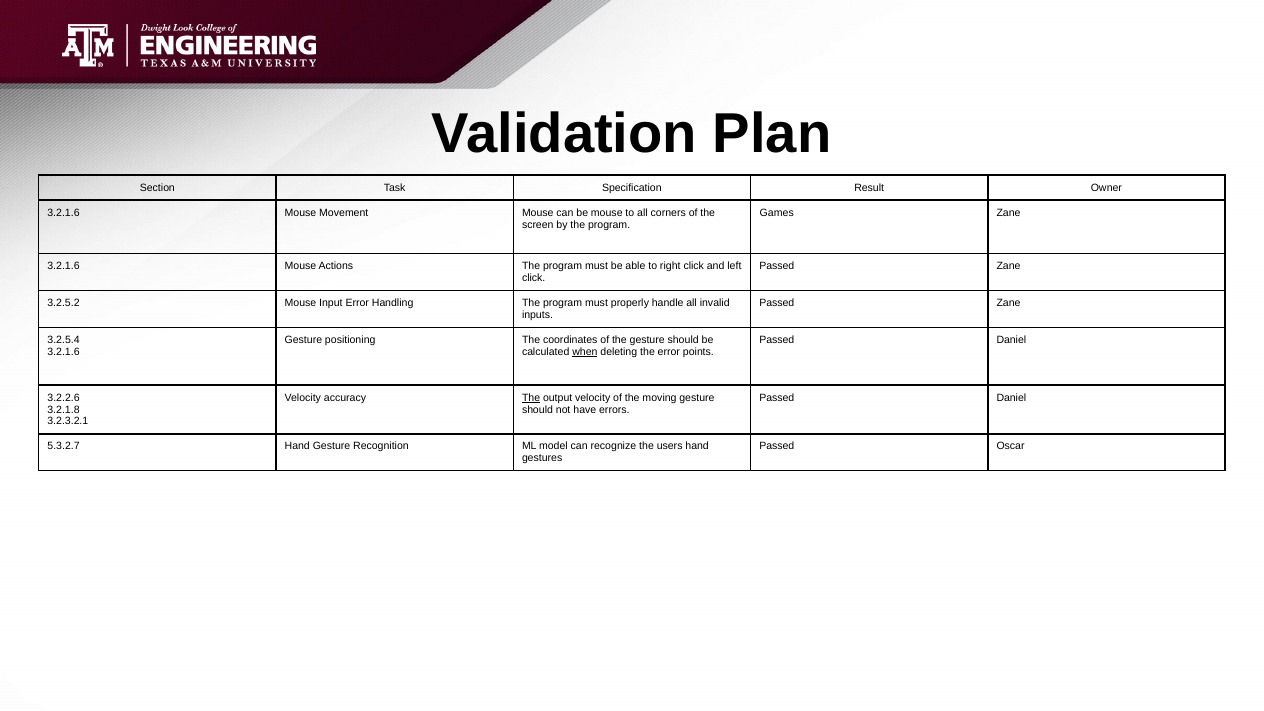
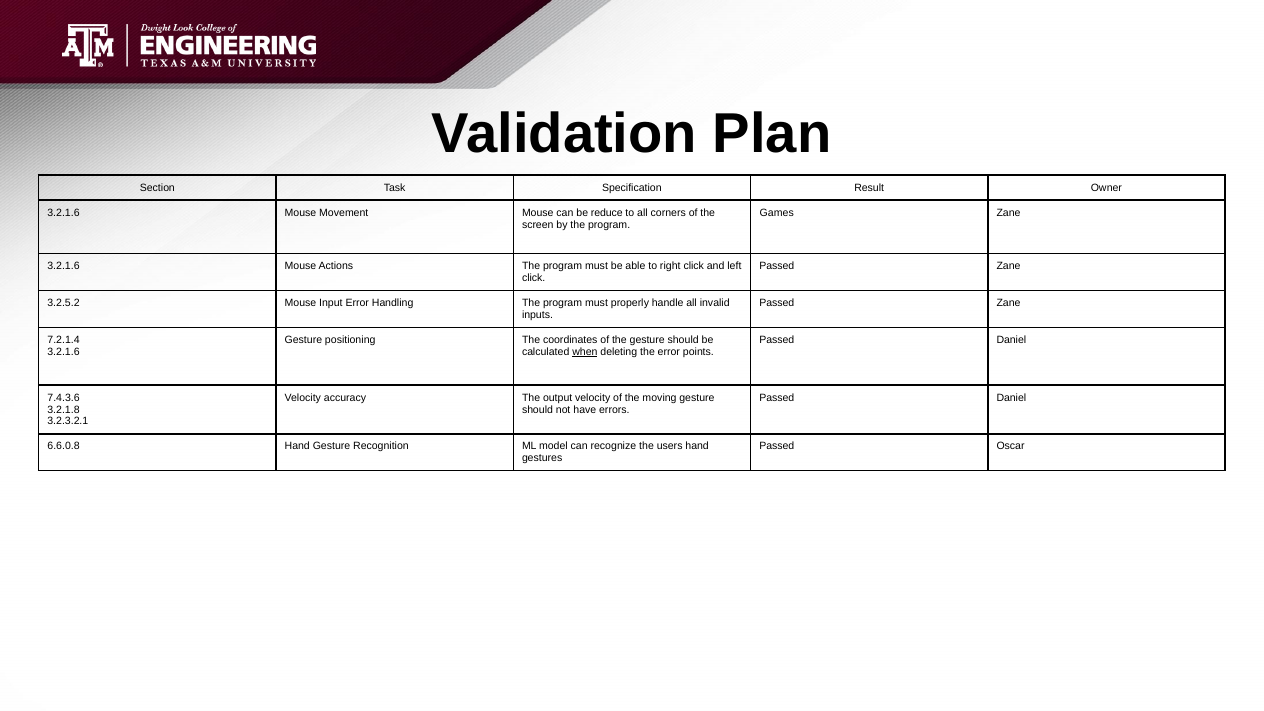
be mouse: mouse -> reduce
3.2.5.4: 3.2.5.4 -> 7.2.1.4
3.2.2.6: 3.2.2.6 -> 7.4.3.6
The at (531, 398) underline: present -> none
5.3.2.7: 5.3.2.7 -> 6.6.0.8
